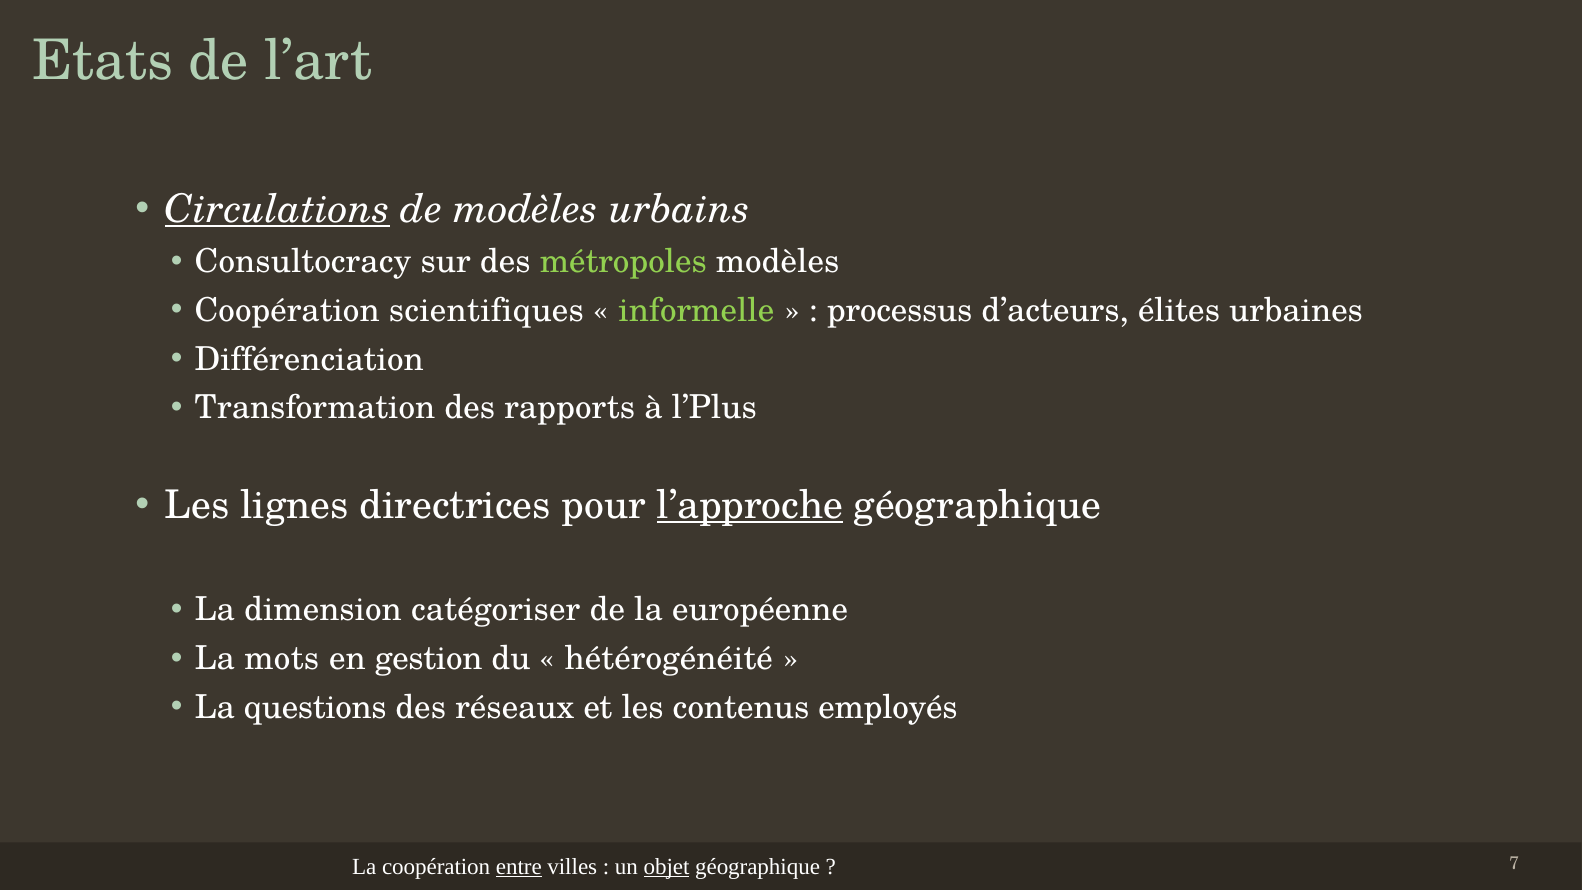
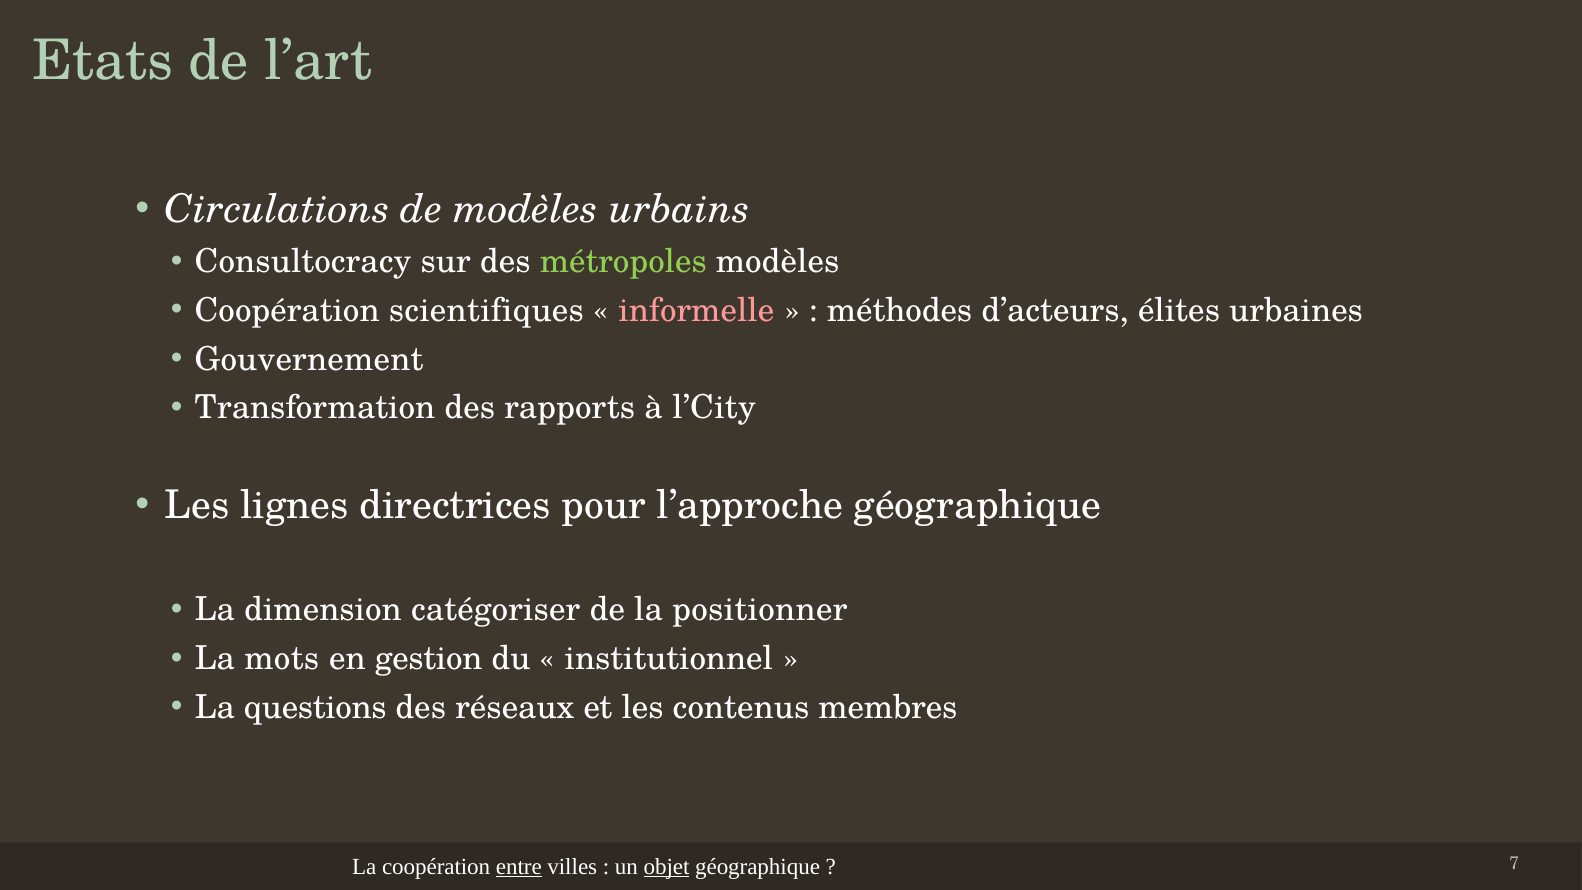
Circulations underline: present -> none
informelle colour: light green -> pink
processus: processus -> méthodes
Différenciation: Différenciation -> Gouvernement
l’Plus: l’Plus -> l’City
l’approche underline: present -> none
européenne: européenne -> positionner
hétérogénéité: hétérogénéité -> institutionnel
employés: employés -> membres
